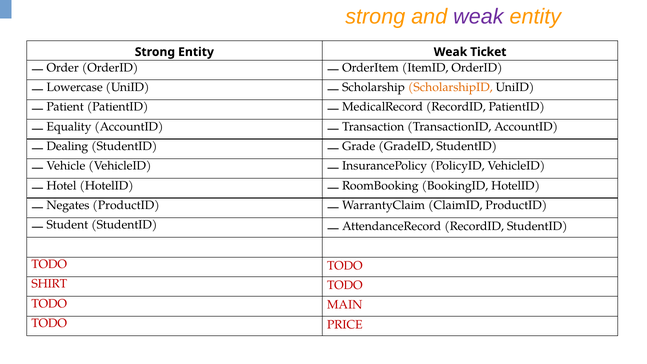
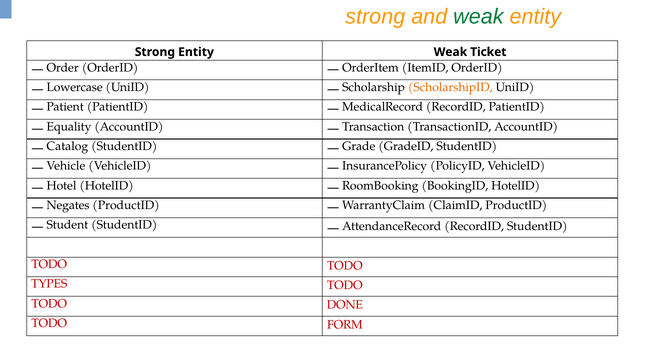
weak at (478, 17) colour: purple -> green
Dealing: Dealing -> Catalog
SHIRT: SHIRT -> TYPES
MAIN: MAIN -> DONE
PRICE: PRICE -> FORM
